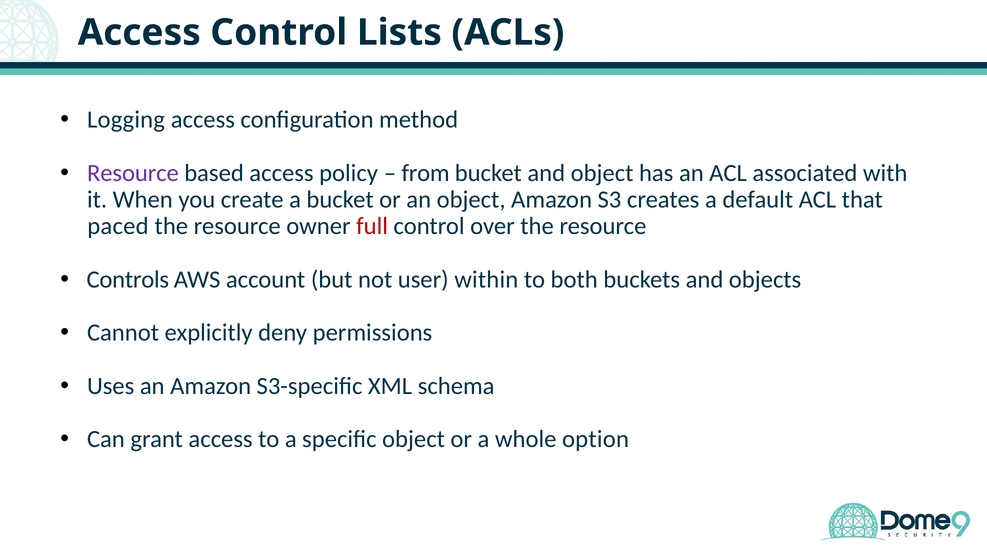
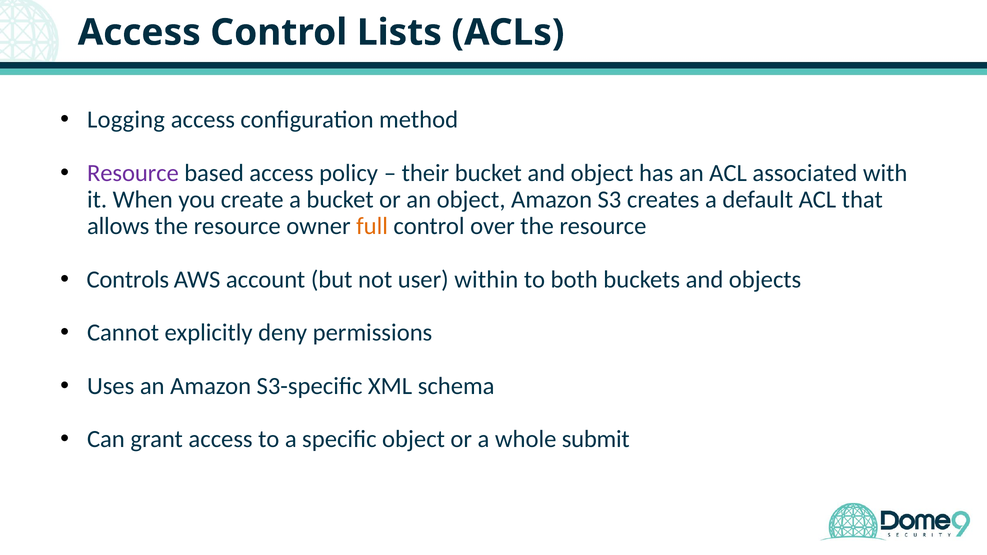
from: from -> their
paced: paced -> allows
full colour: red -> orange
option: option -> submit
